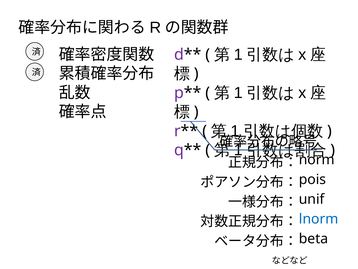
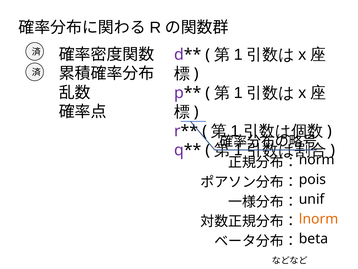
lnorm colour: blue -> orange
